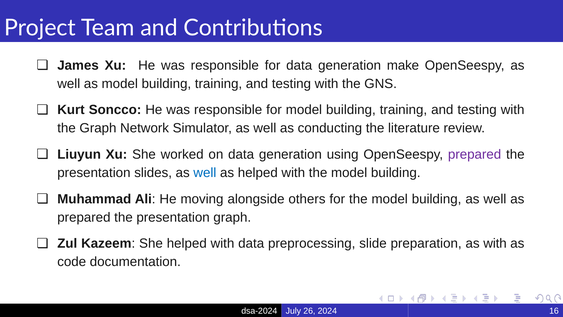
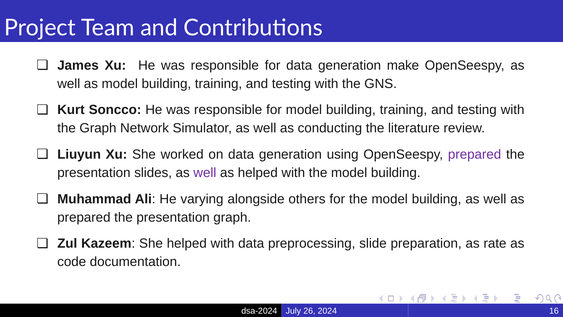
well at (205, 173) colour: blue -> purple
moving: moving -> varying
as with: with -> rate
